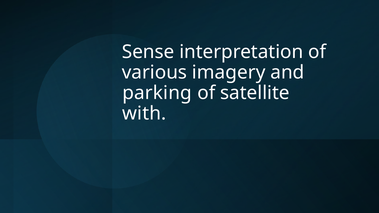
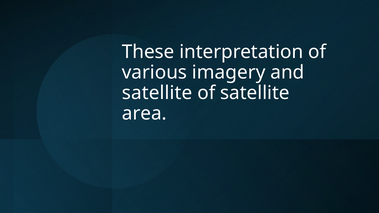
Sense: Sense -> These
parking at (157, 93): parking -> satellite
with: with -> area
